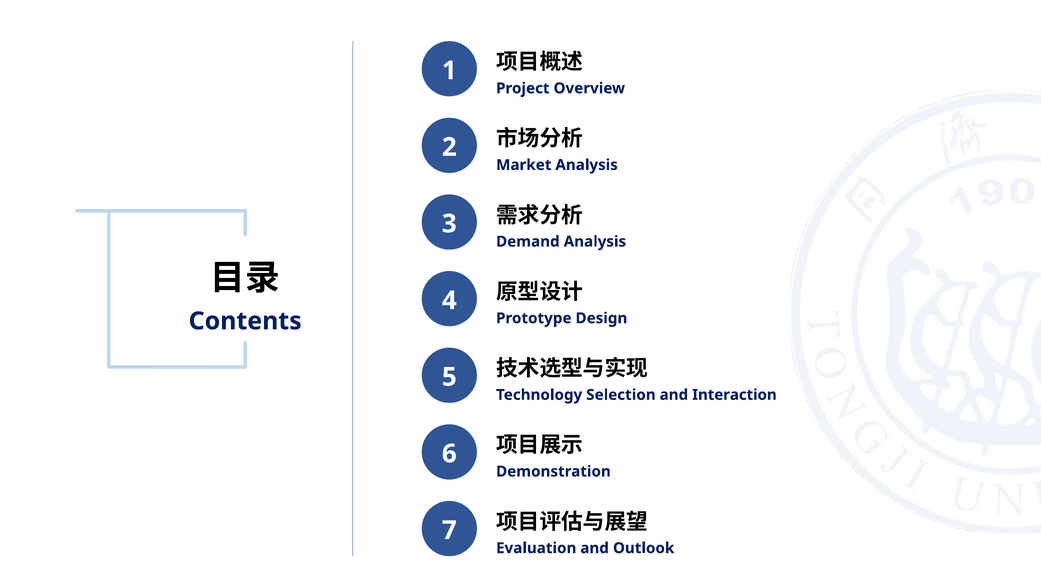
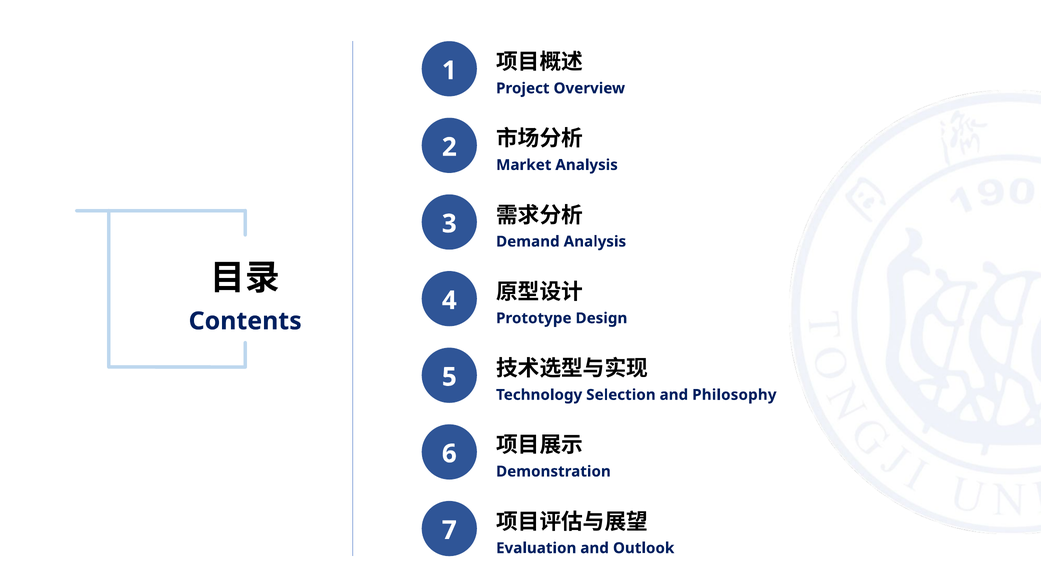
Interaction: Interaction -> Philosophy
